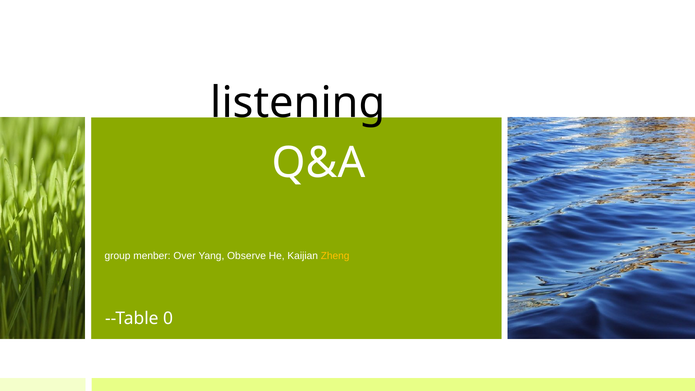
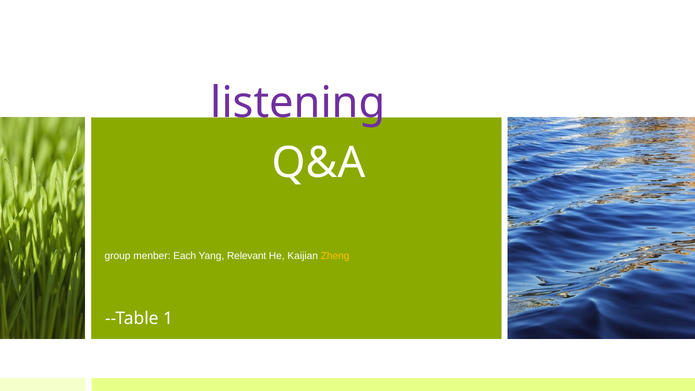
listening colour: black -> purple
Over: Over -> Each
Observe: Observe -> Relevant
0: 0 -> 1
